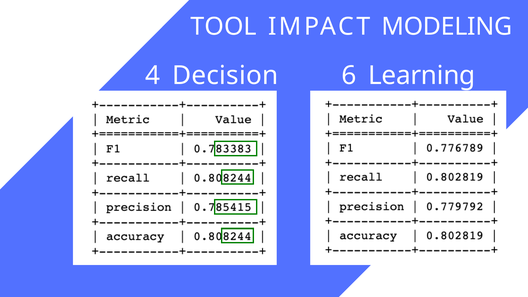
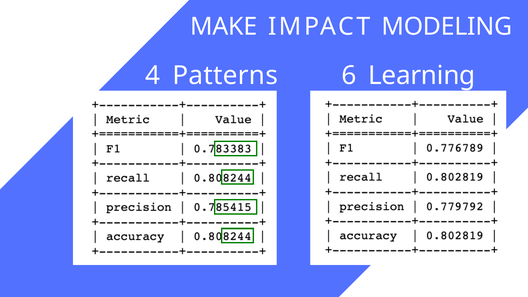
TOOL: TOOL -> MAKE
Decision: Decision -> Patterns
